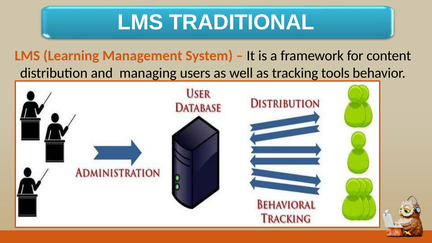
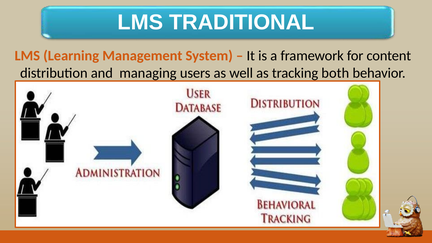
tools: tools -> both
